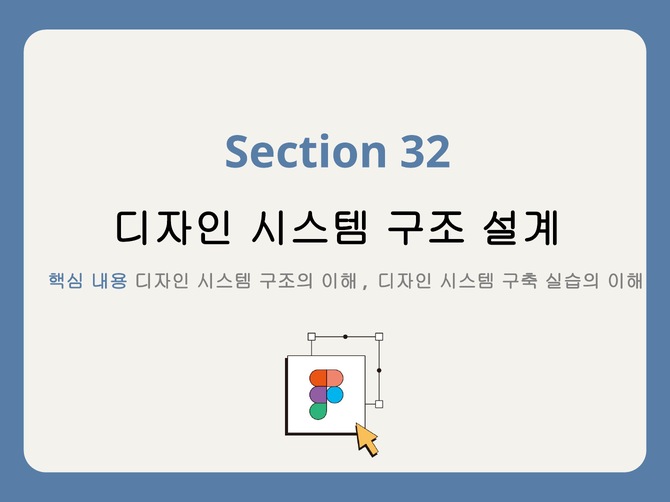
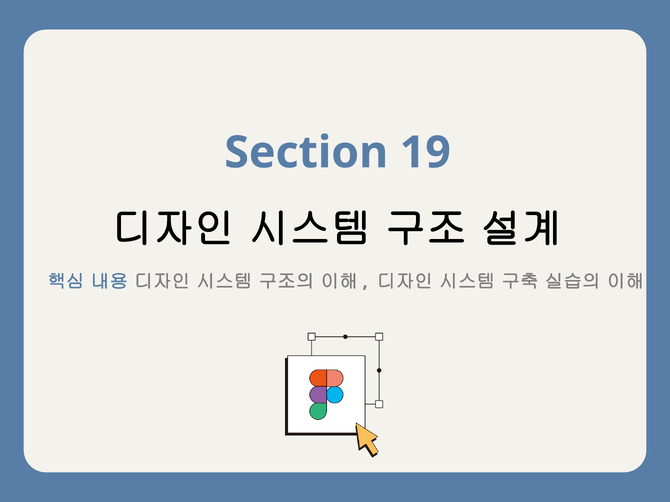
32: 32 -> 19
